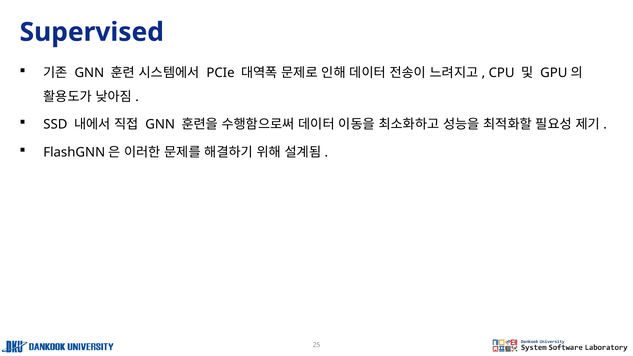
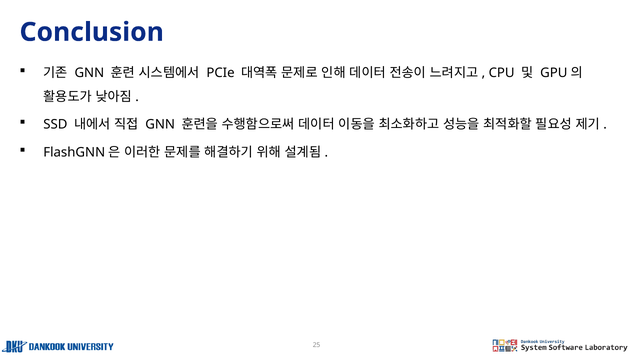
Supervised: Supervised -> Conclusion
